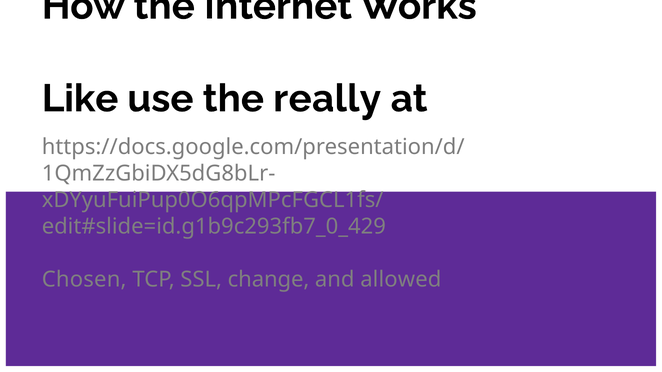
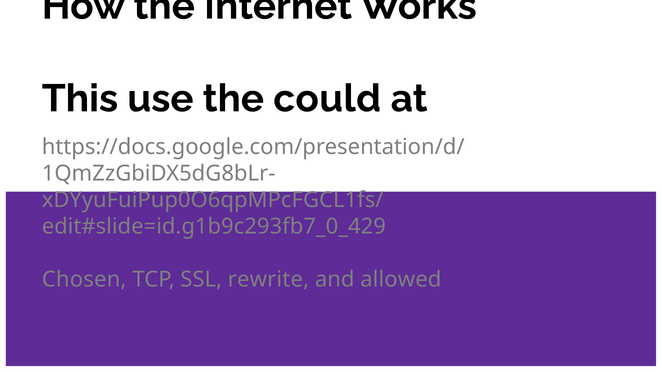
Like: Like -> This
really: really -> could
change: change -> rewrite
